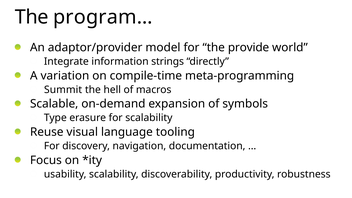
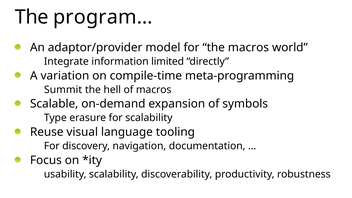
the provide: provide -> macros
strings: strings -> limited
